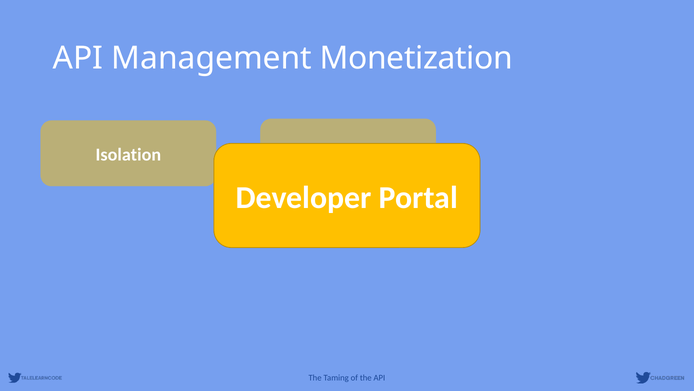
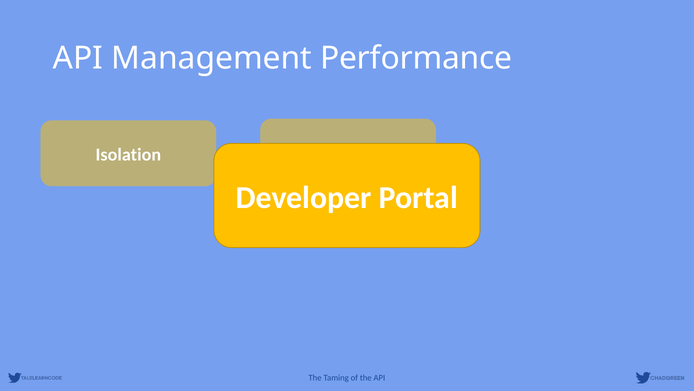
Monetization: Monetization -> Performance
